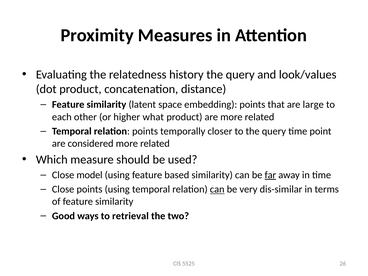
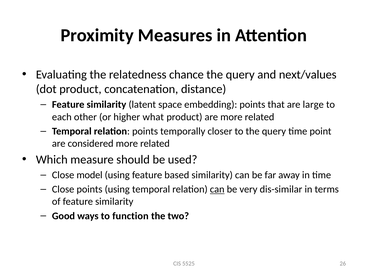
history: history -> chance
look/values: look/values -> next/values
far underline: present -> none
retrieval: retrieval -> function
